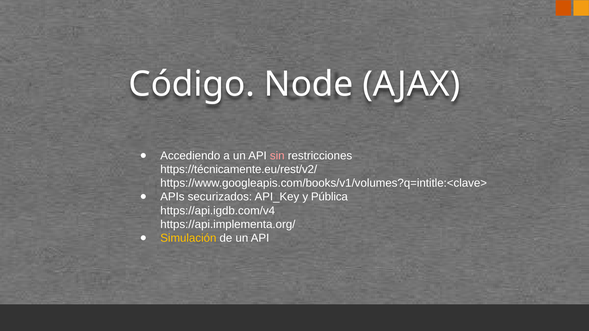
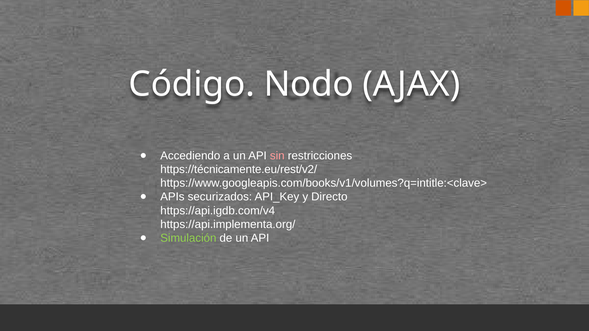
Node: Node -> Nodo
Pública: Pública -> Directo
Simulación colour: yellow -> light green
